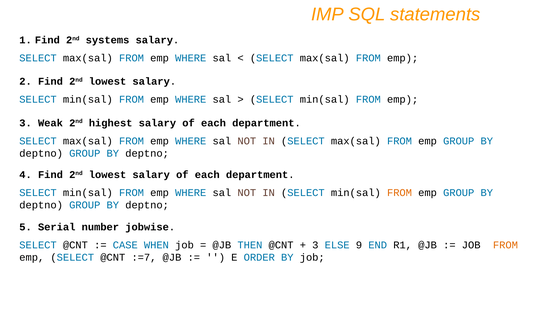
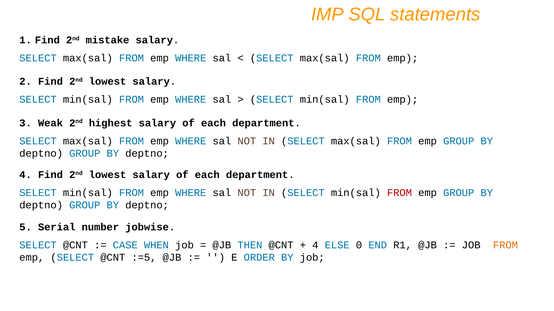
systems: systems -> mistake
FROM at (399, 193) colour: orange -> red
3 at (315, 245): 3 -> 4
9: 9 -> 0
:=7: :=7 -> :=5
